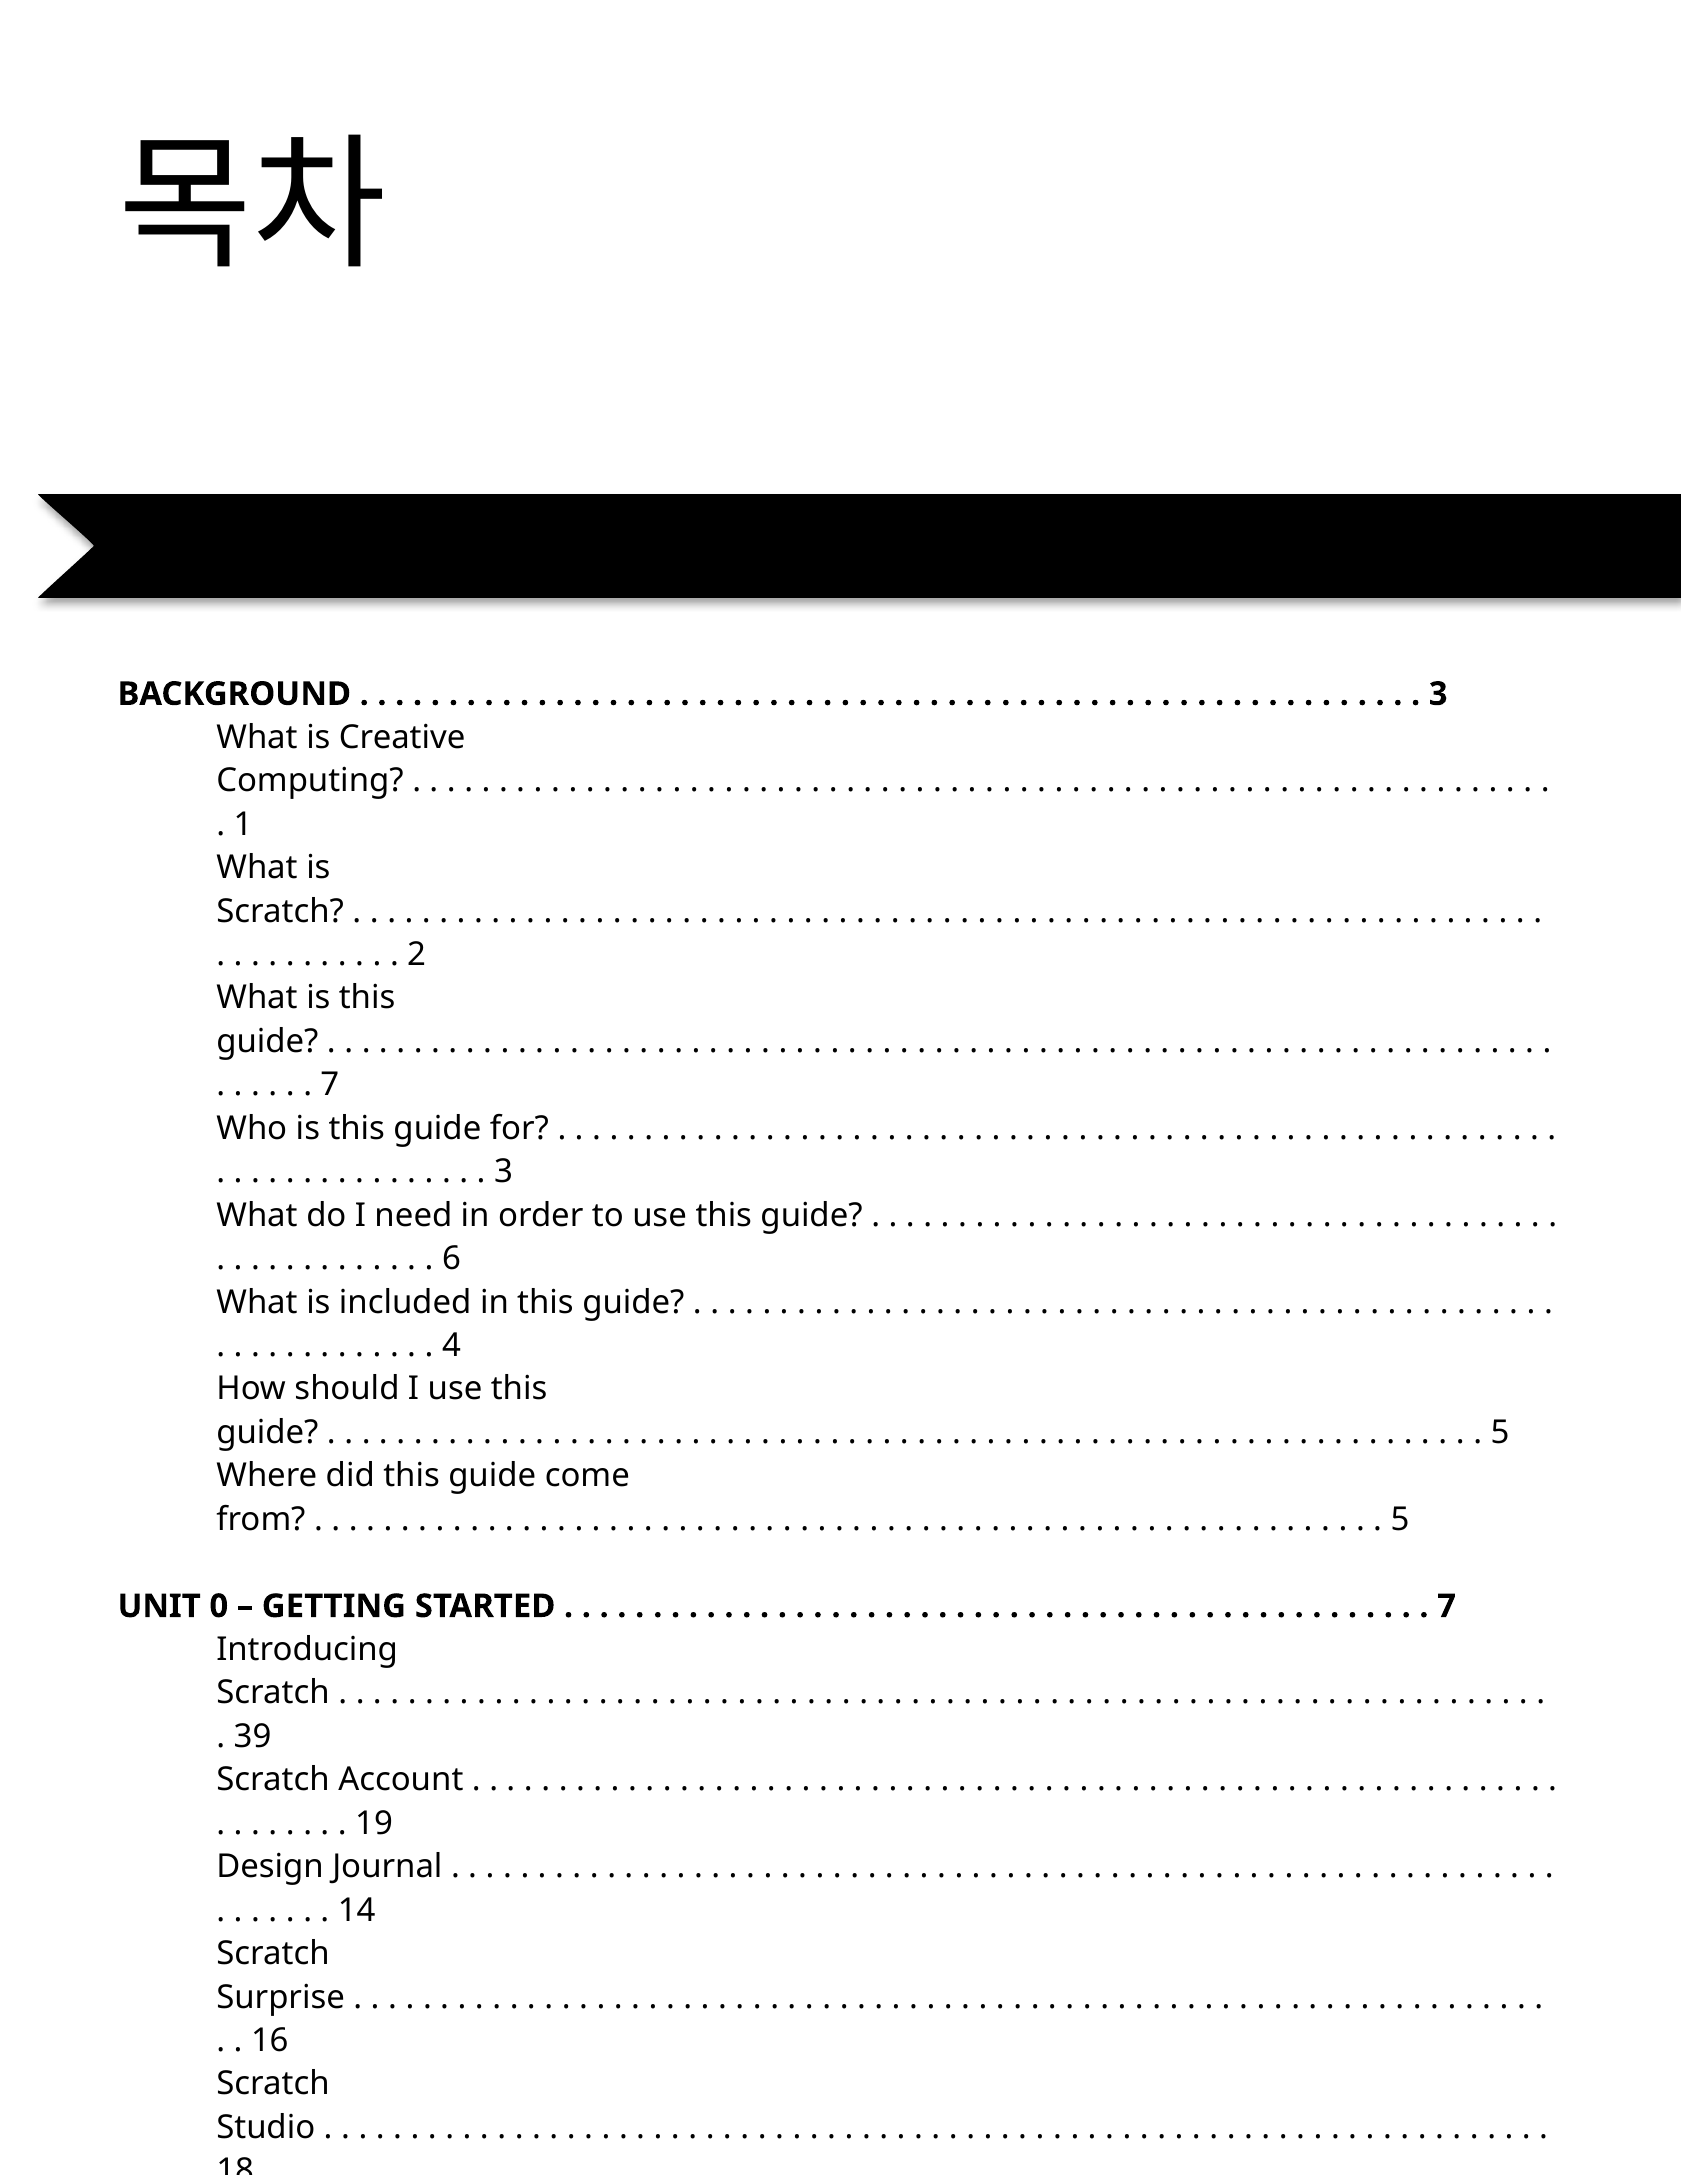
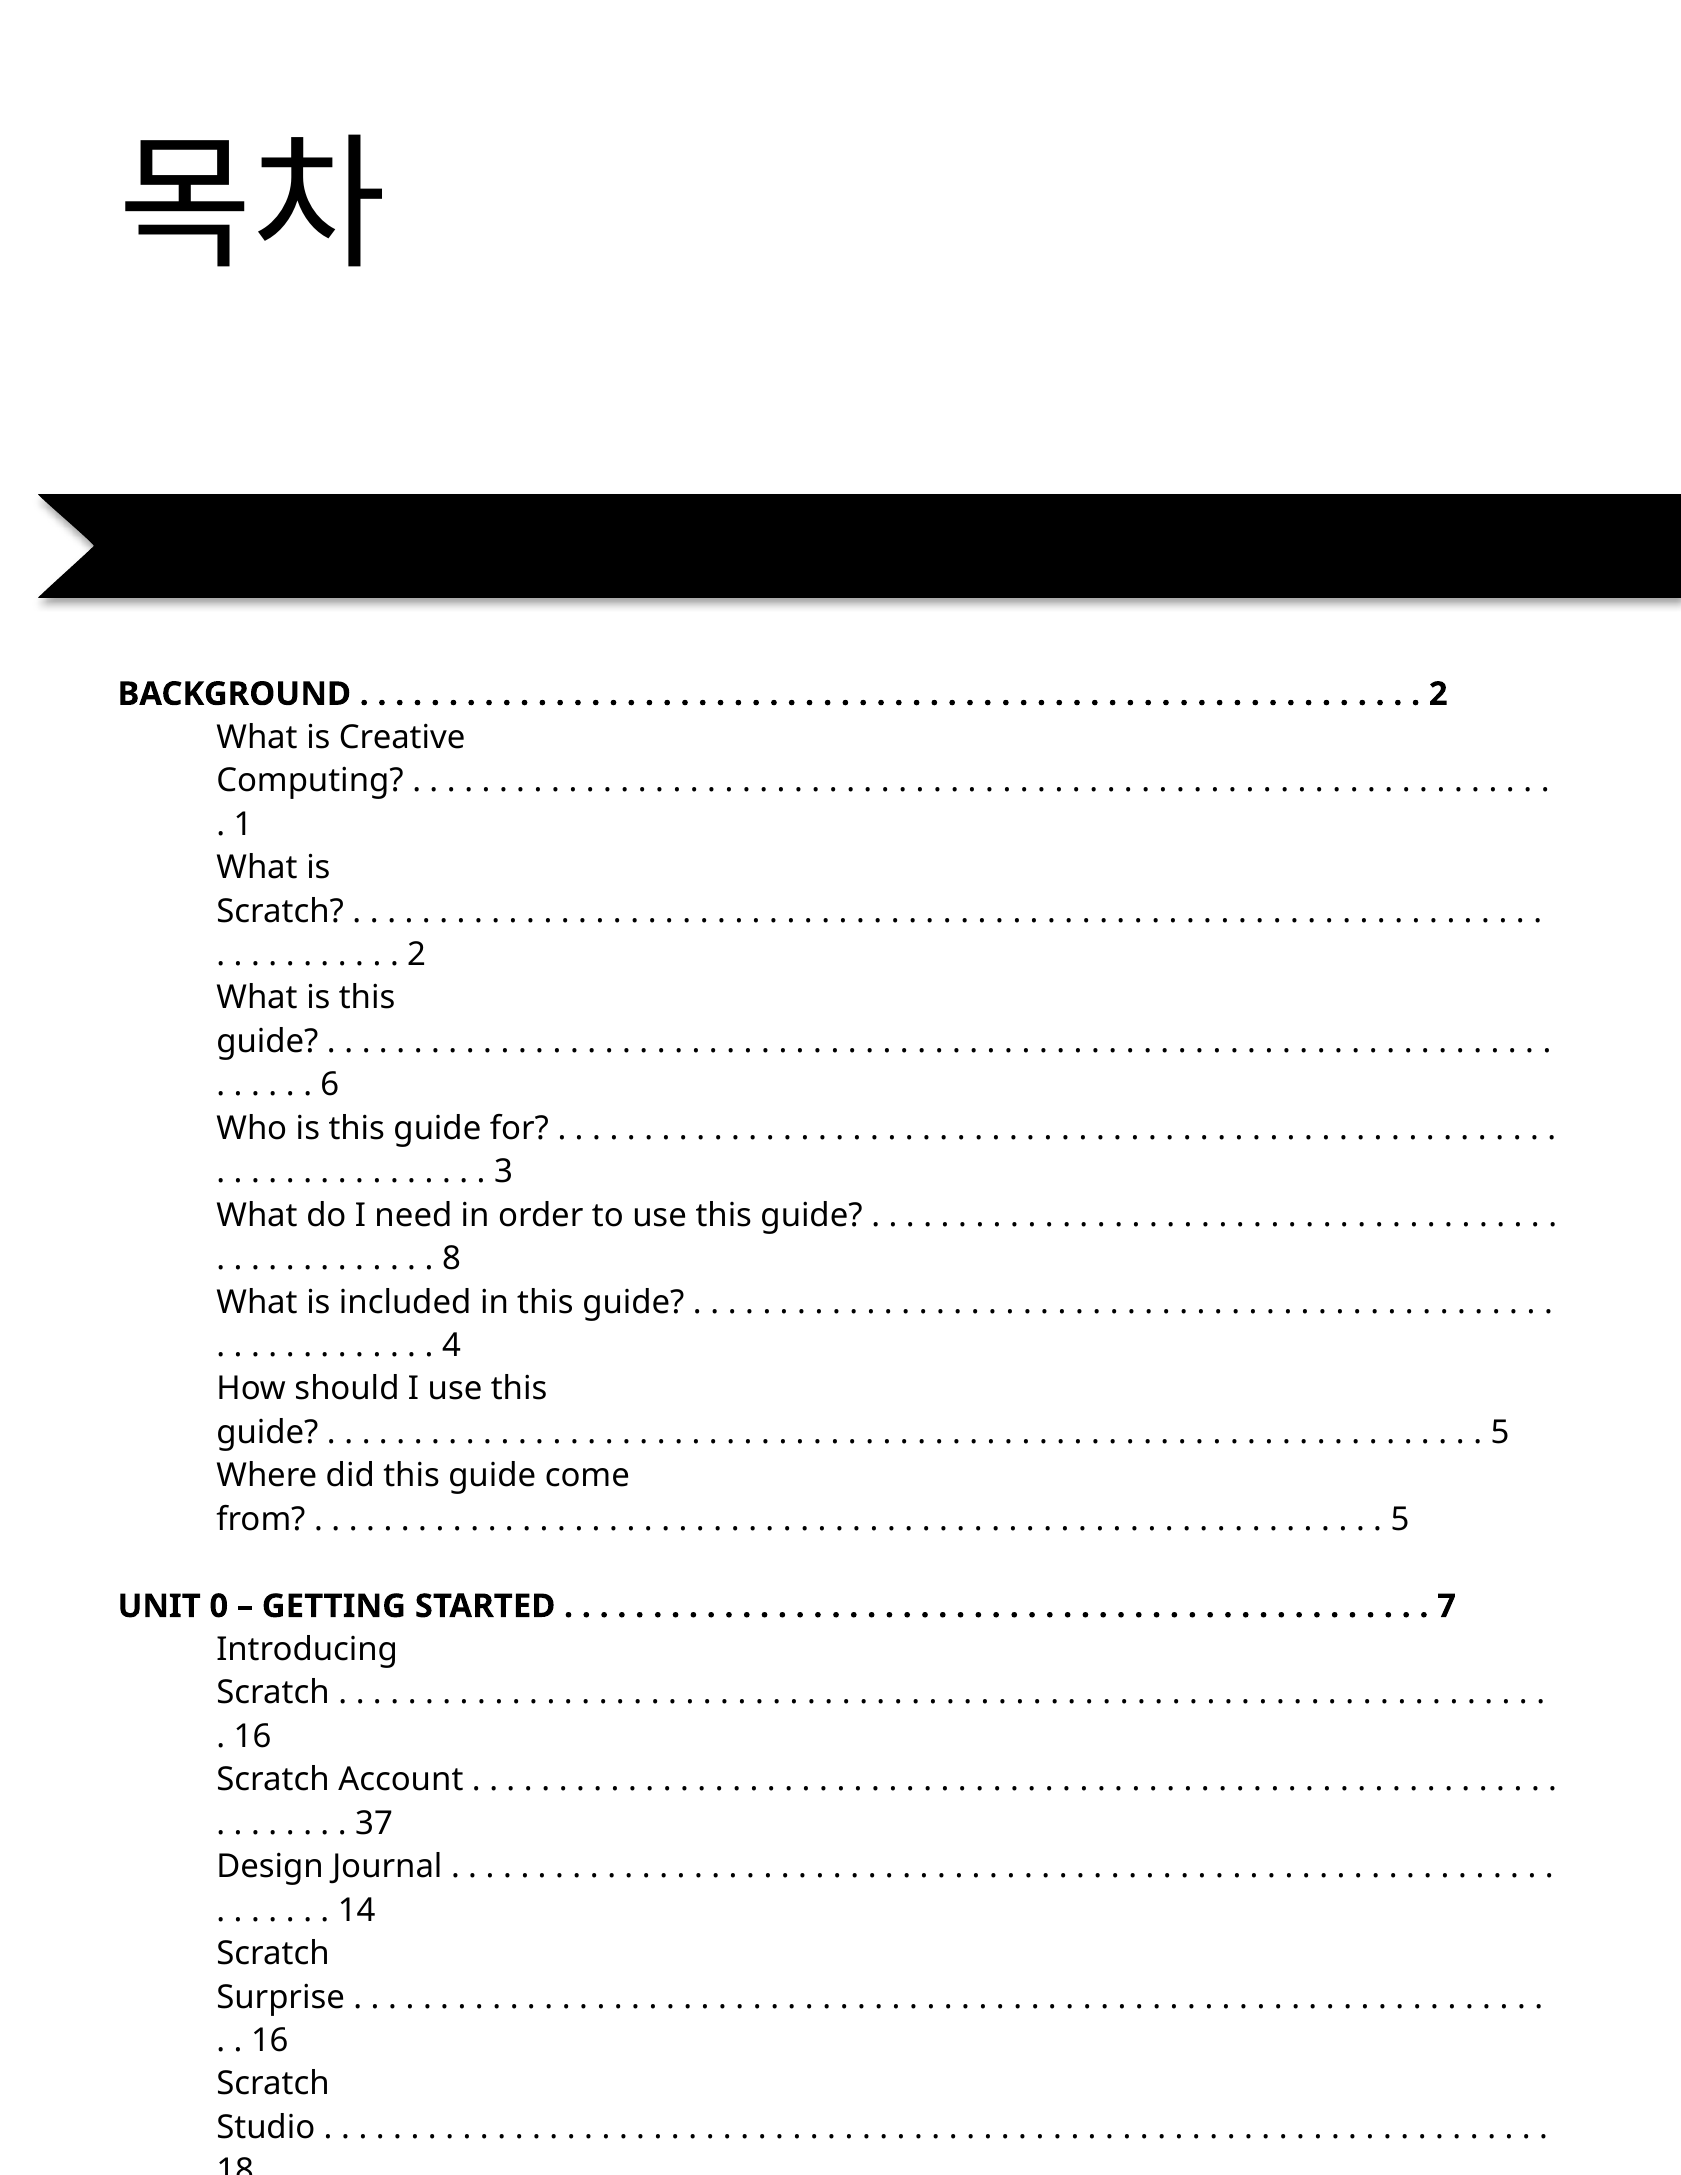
3 at (1438, 694): 3 -> 2
7 at (330, 1085): 7 -> 6
6: 6 -> 8
39 at (252, 1737): 39 -> 16
19: 19 -> 37
